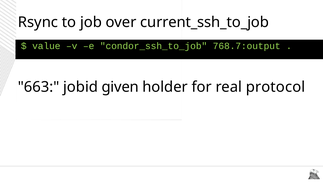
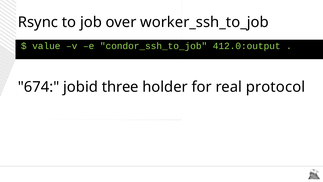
current_ssh_to_job: current_ssh_to_job -> worker_ssh_to_job
768.7:output: 768.7:output -> 412.0:output
663: 663 -> 674
given: given -> three
